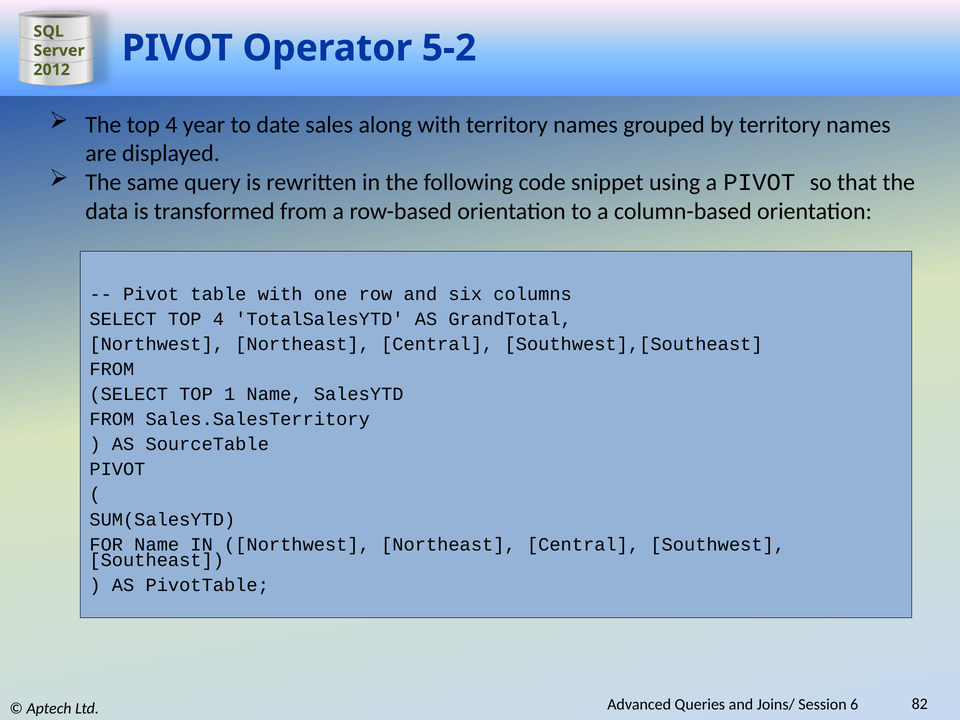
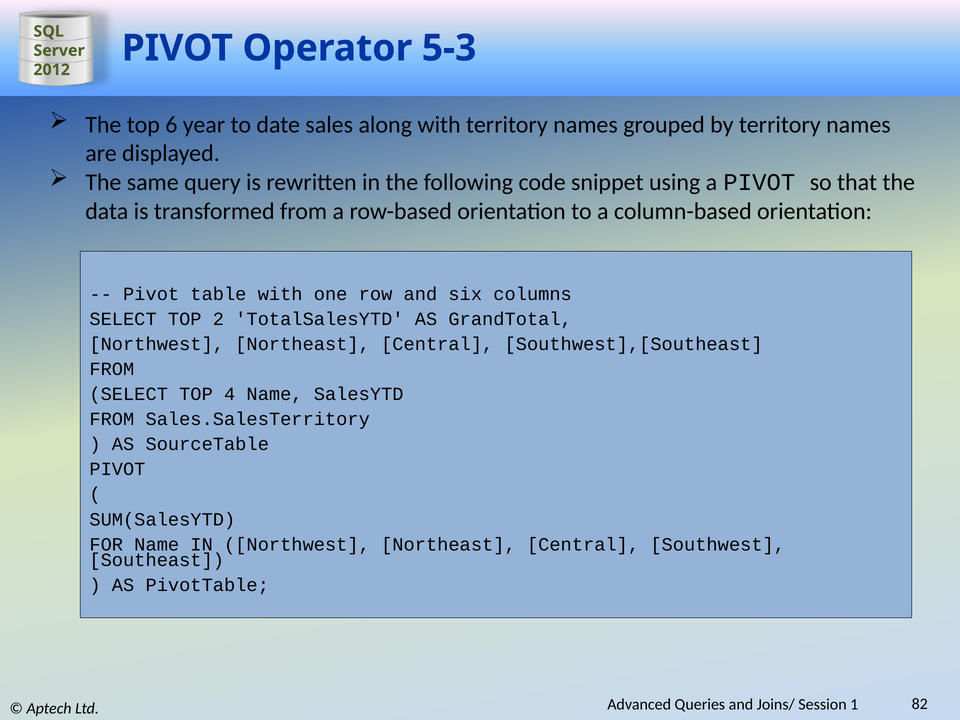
5-2: 5-2 -> 5-3
The top 4: 4 -> 6
SELECT TOP 4: 4 -> 2
1: 1 -> 4
6: 6 -> 1
